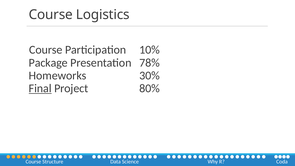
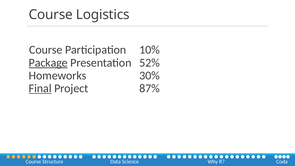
Package underline: none -> present
78%: 78% -> 52%
80%: 80% -> 87%
